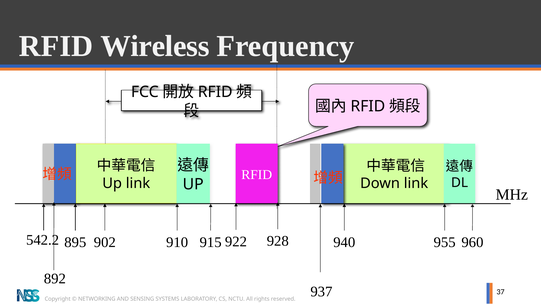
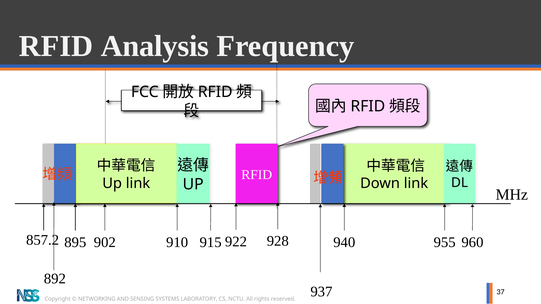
Wireless: Wireless -> Analysis
542.2: 542.2 -> 857.2
